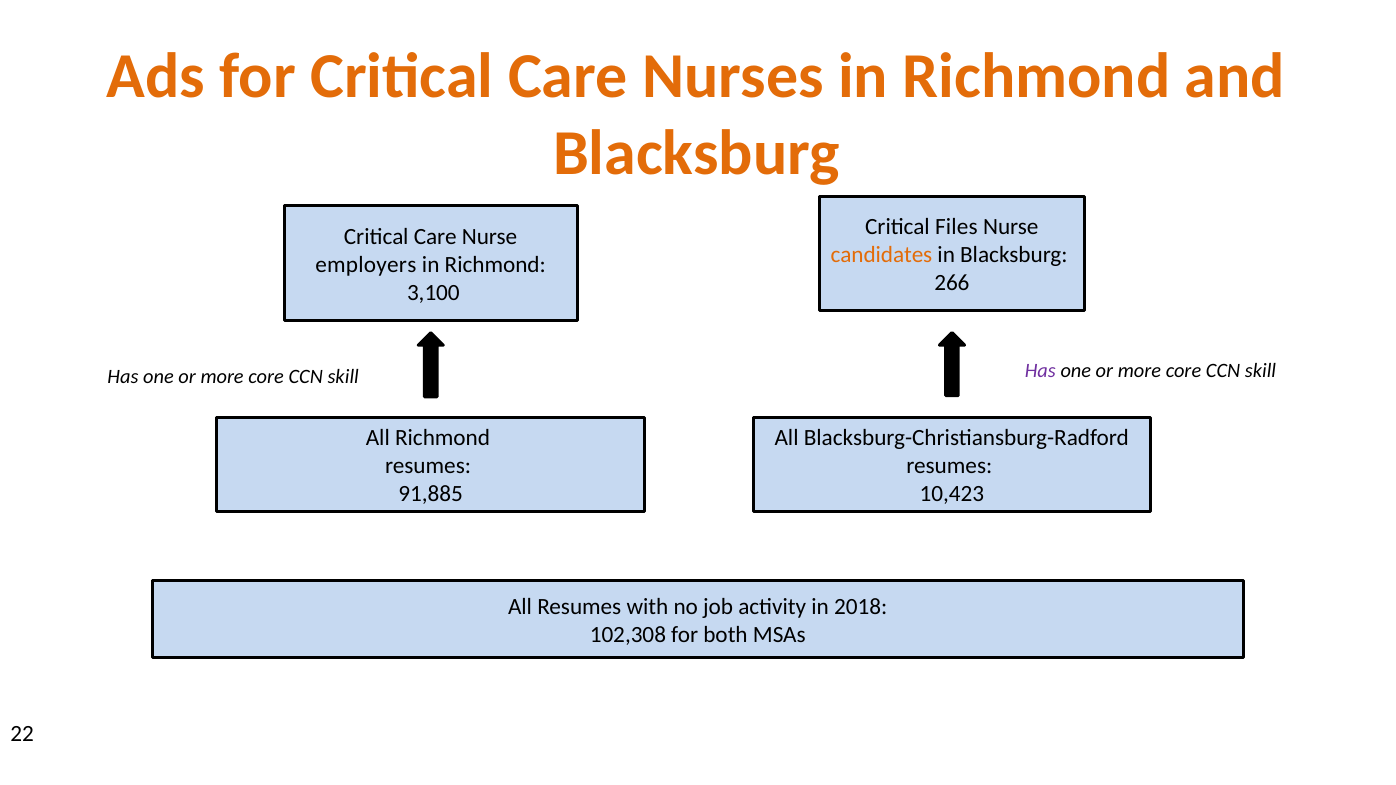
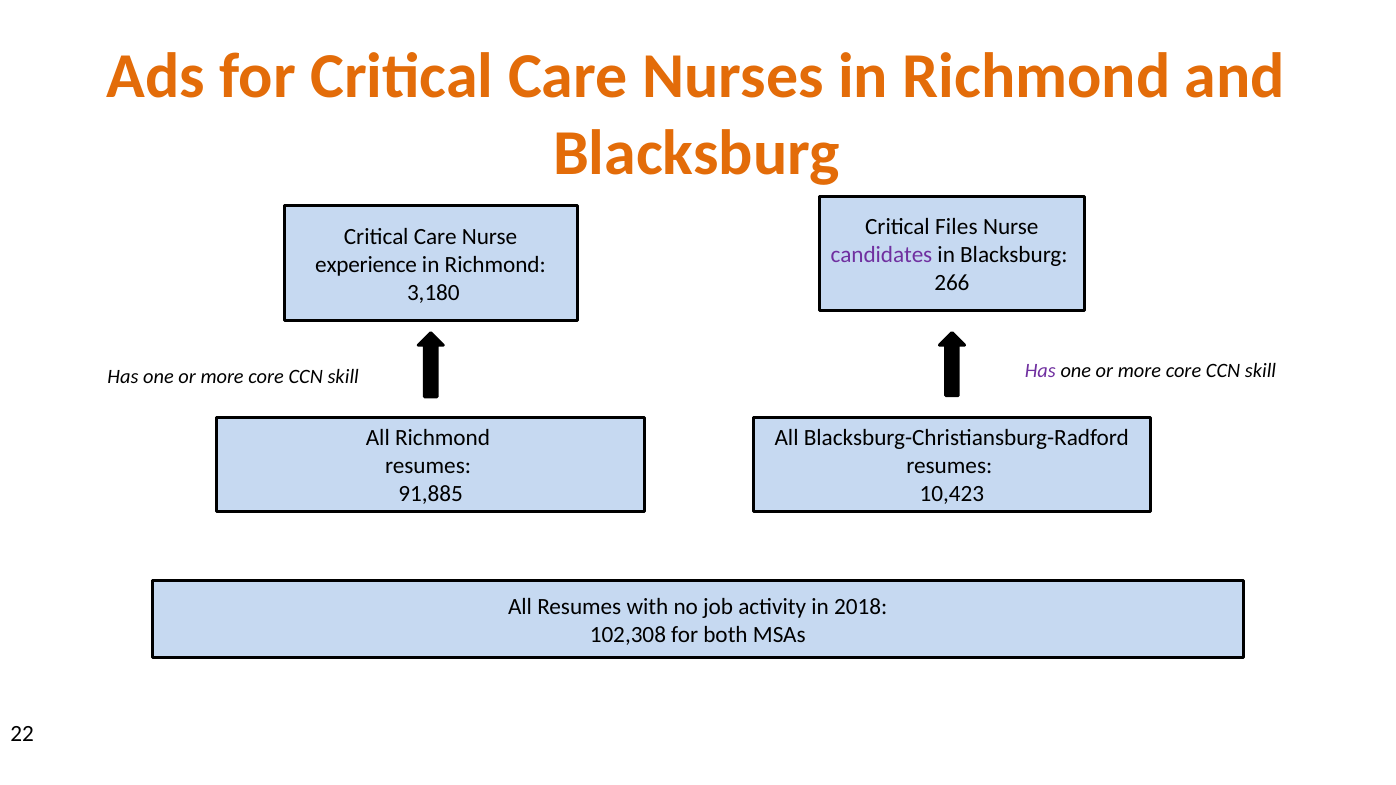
candidates colour: orange -> purple
employers: employers -> experience
3,100: 3,100 -> 3,180
